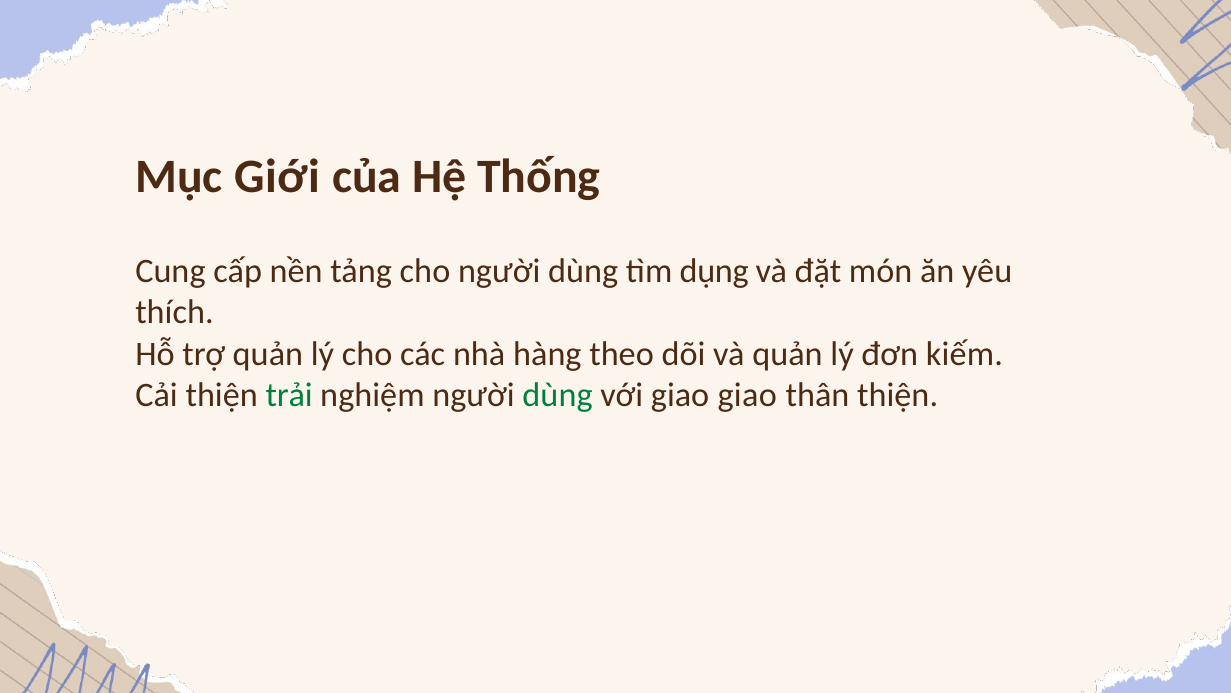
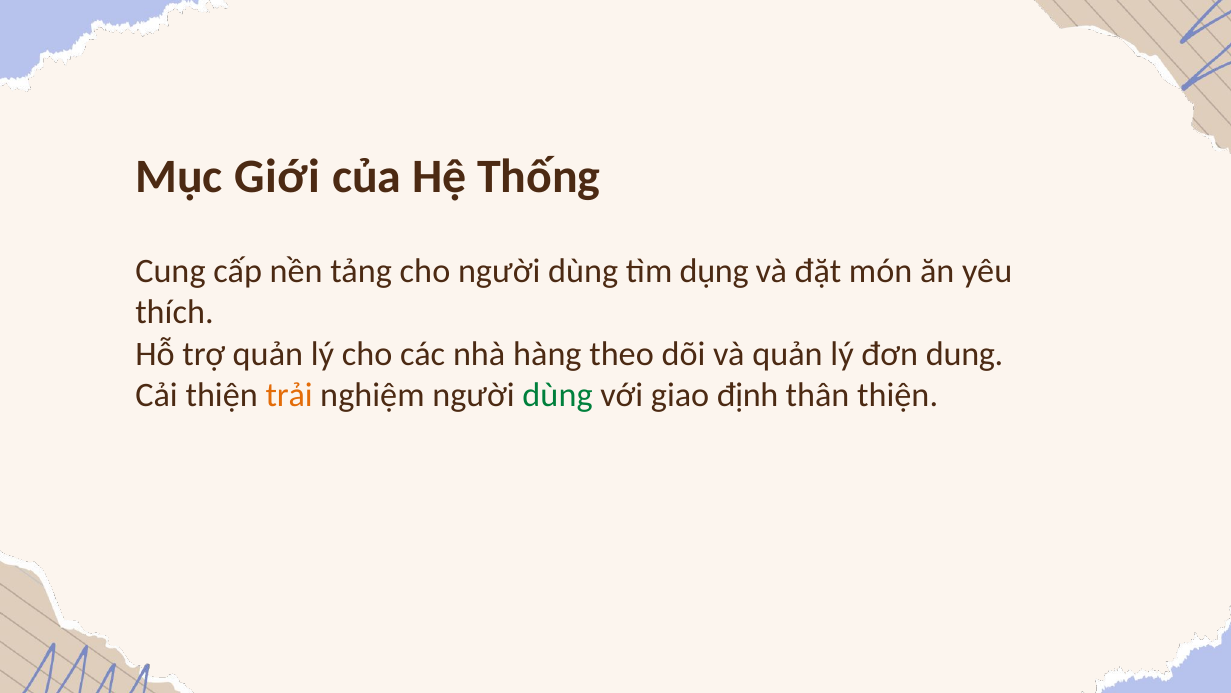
kiếm: kiếm -> dung
trải colour: green -> orange
giao giao: giao -> định
